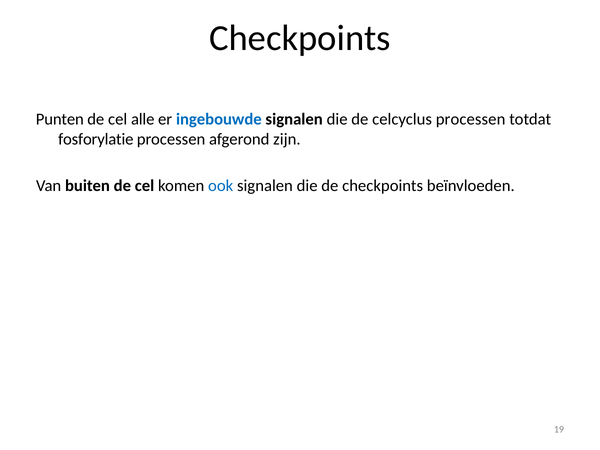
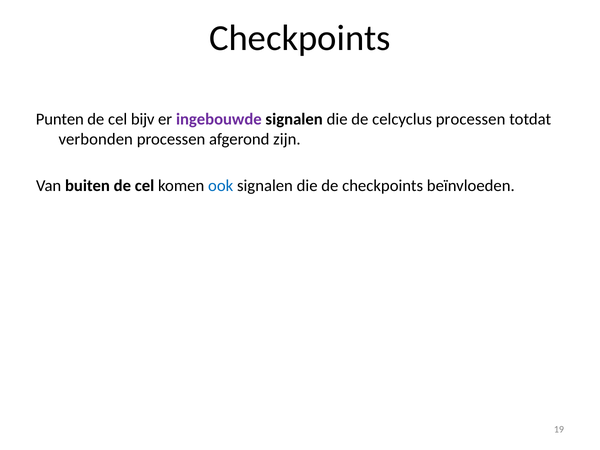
alle: alle -> bijv
ingebouwde colour: blue -> purple
fosforylatie: fosforylatie -> verbonden
